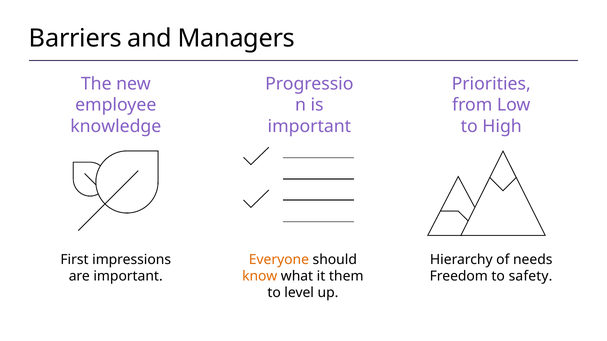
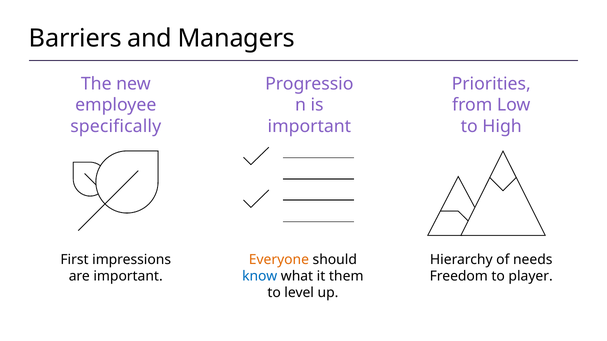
knowledge: knowledge -> specifically
safety: safety -> player
know colour: orange -> blue
